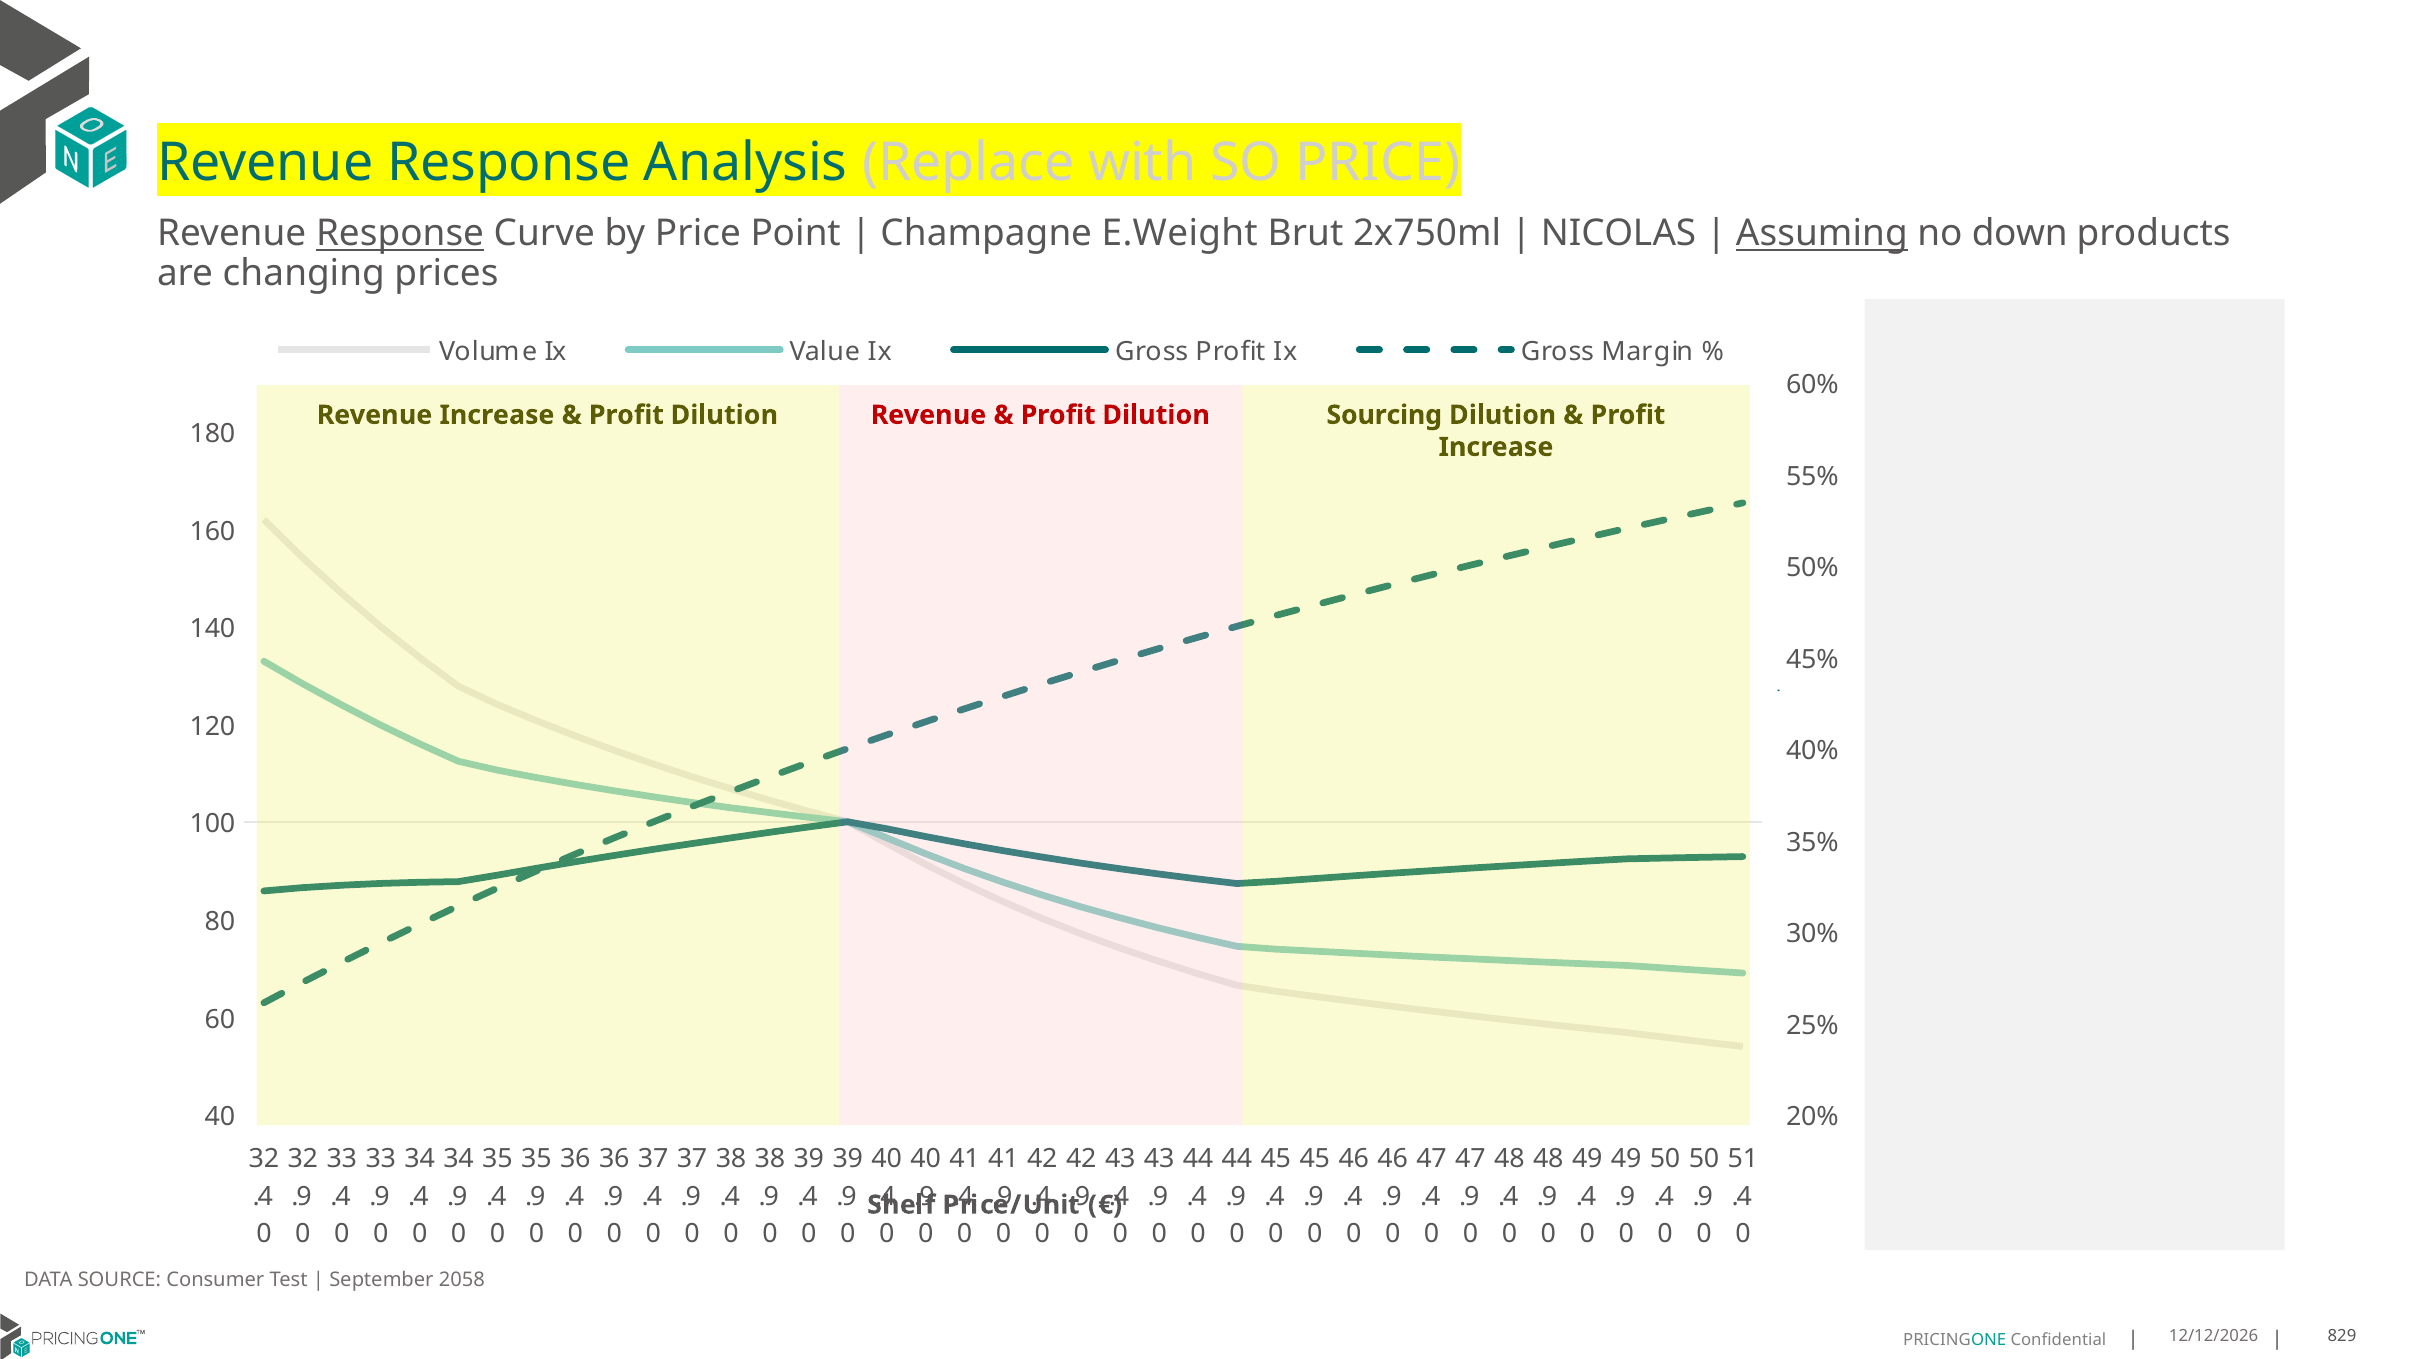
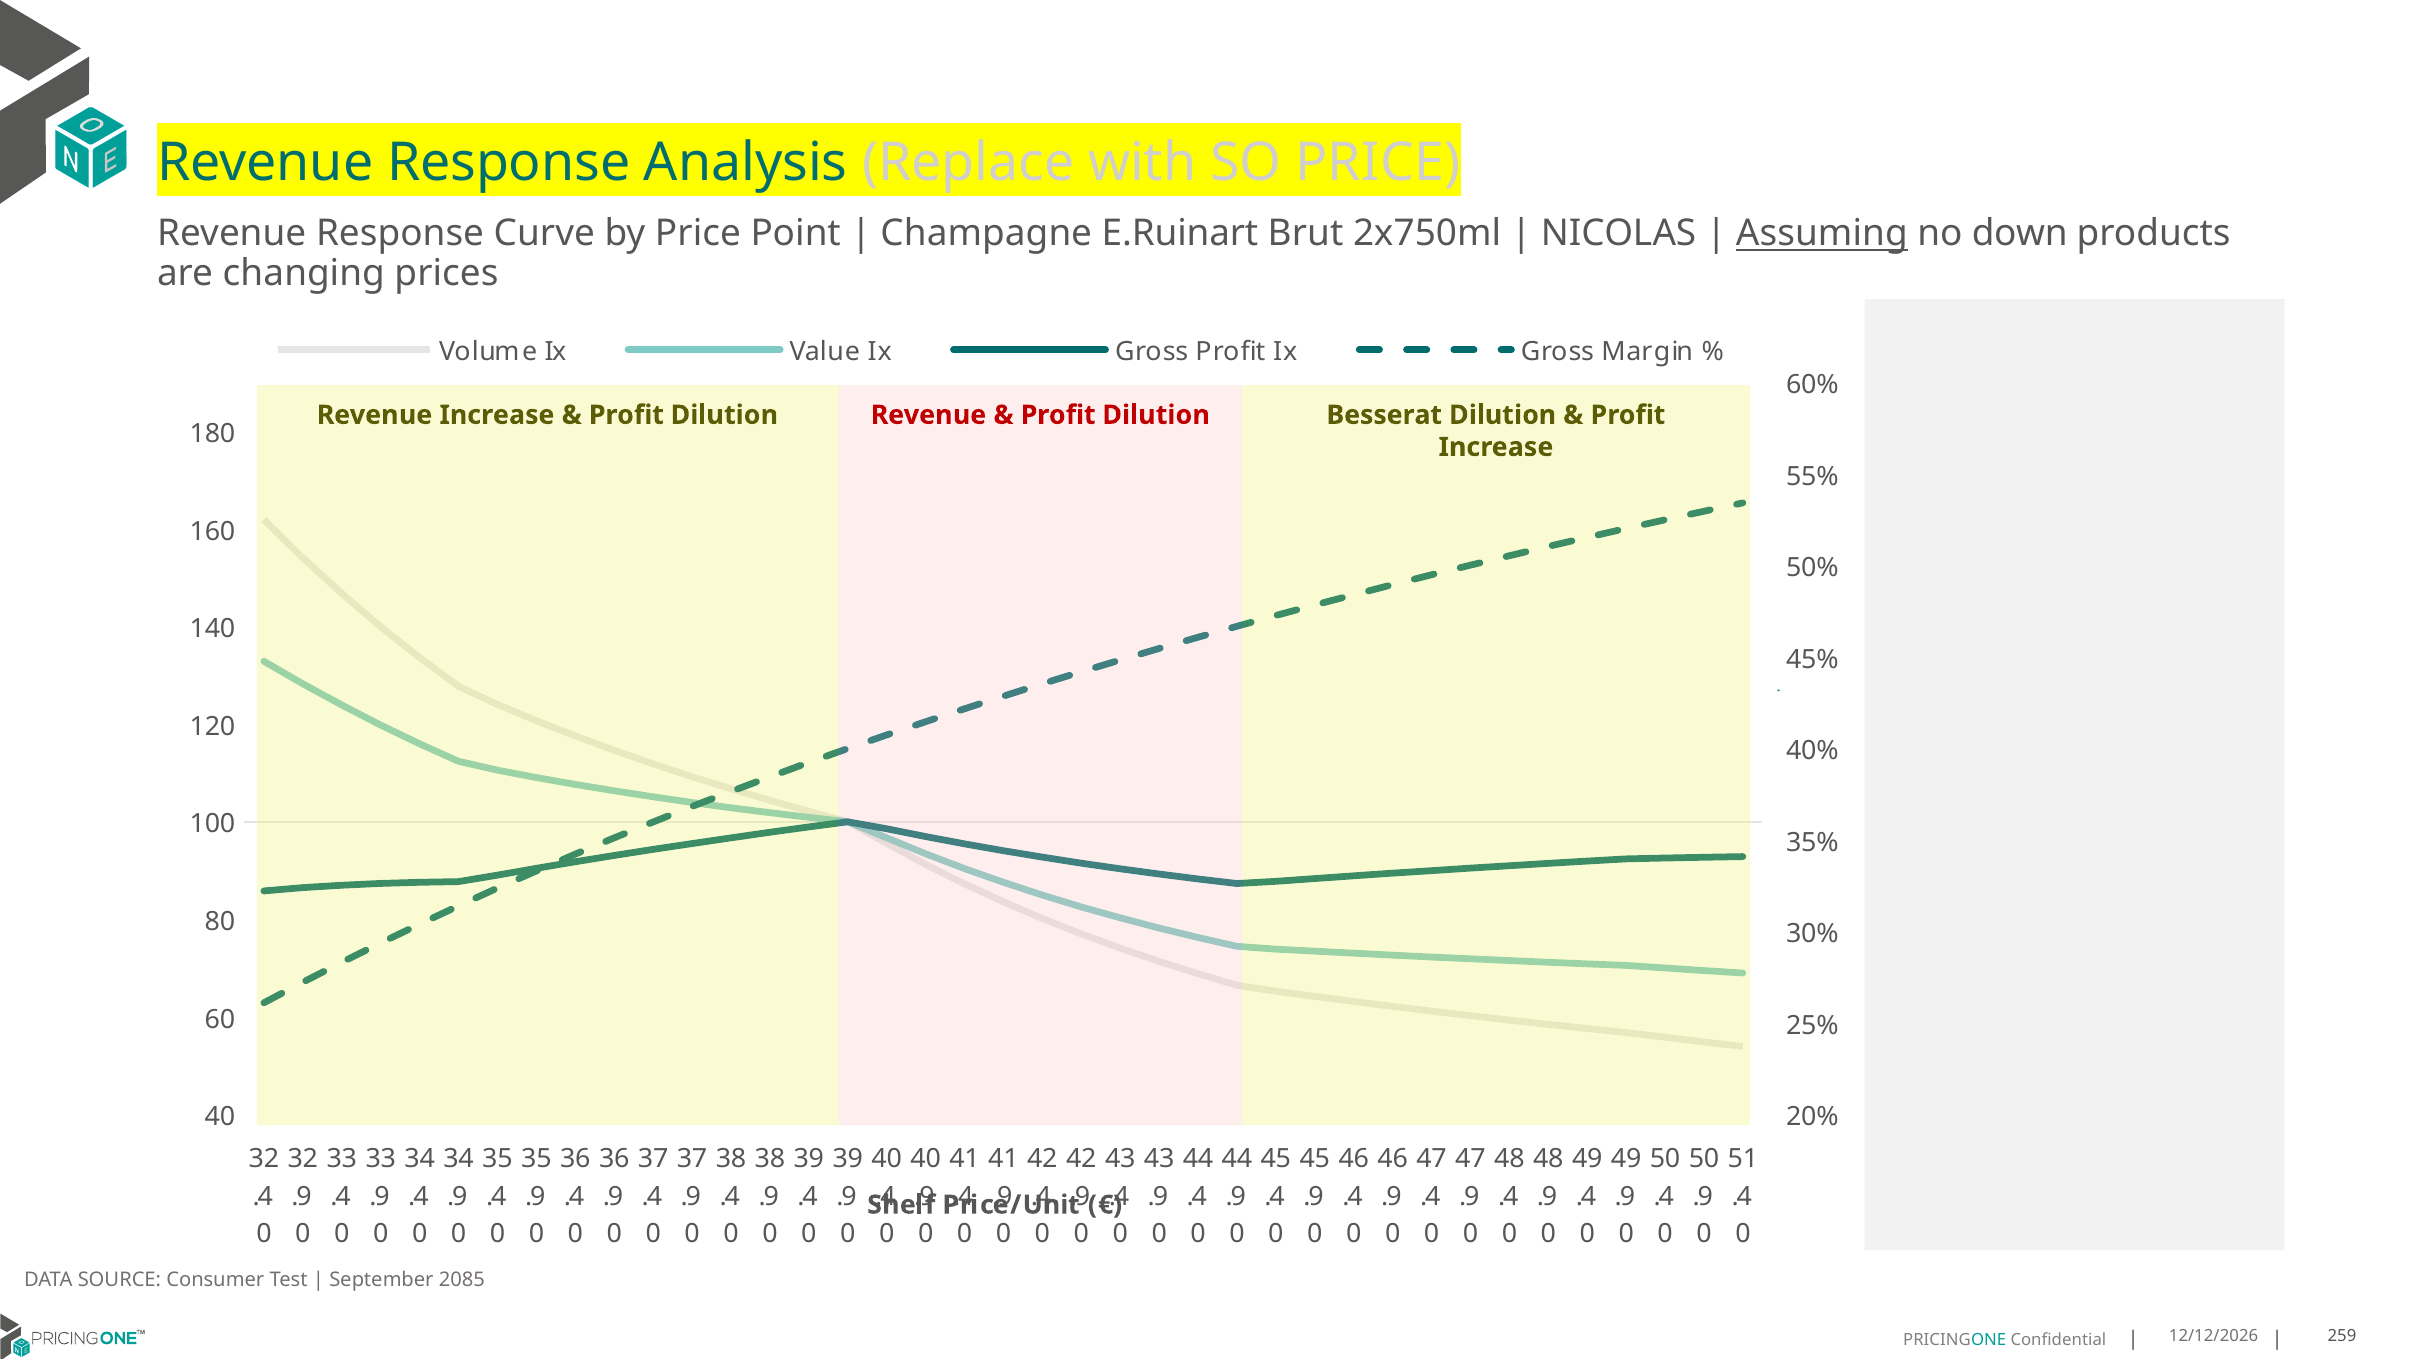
Response at (400, 234) underline: present -> none
E.Weight: E.Weight -> E.Ruinart
Sourcing: Sourcing -> Besserat
2058: 2058 -> 2085
829: 829 -> 259
